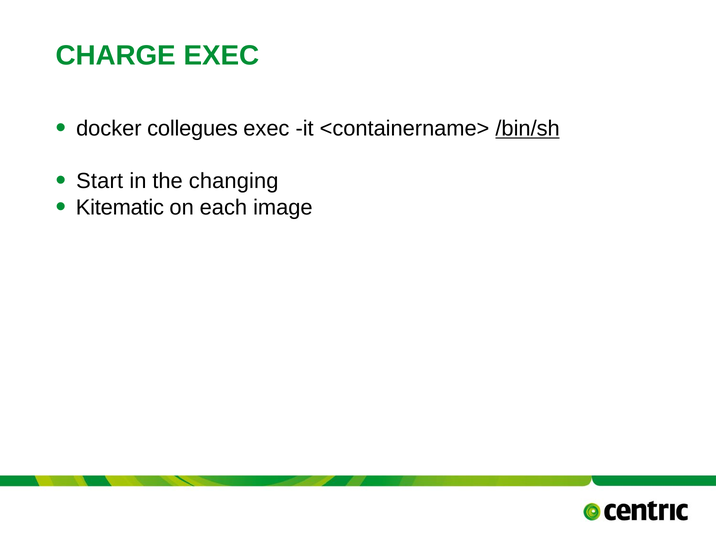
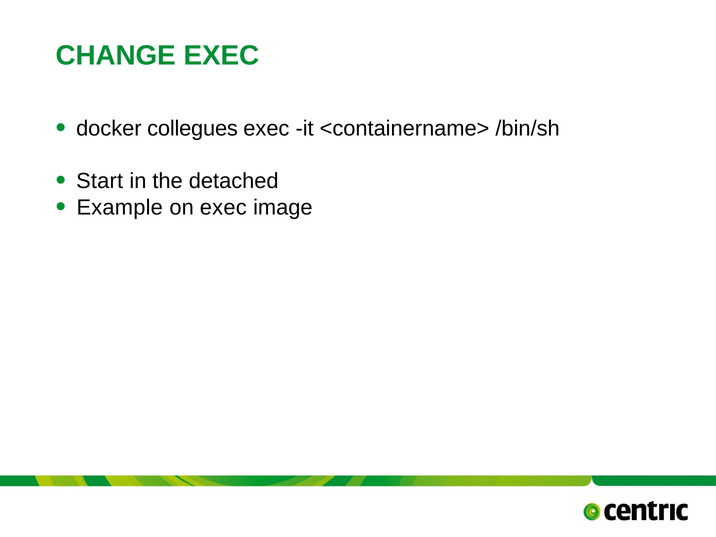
CHARGE: CHARGE -> CHANGE
/bin/sh underline: present -> none
changing: changing -> detached
Kitematic: Kitematic -> Example
on each: each -> exec
